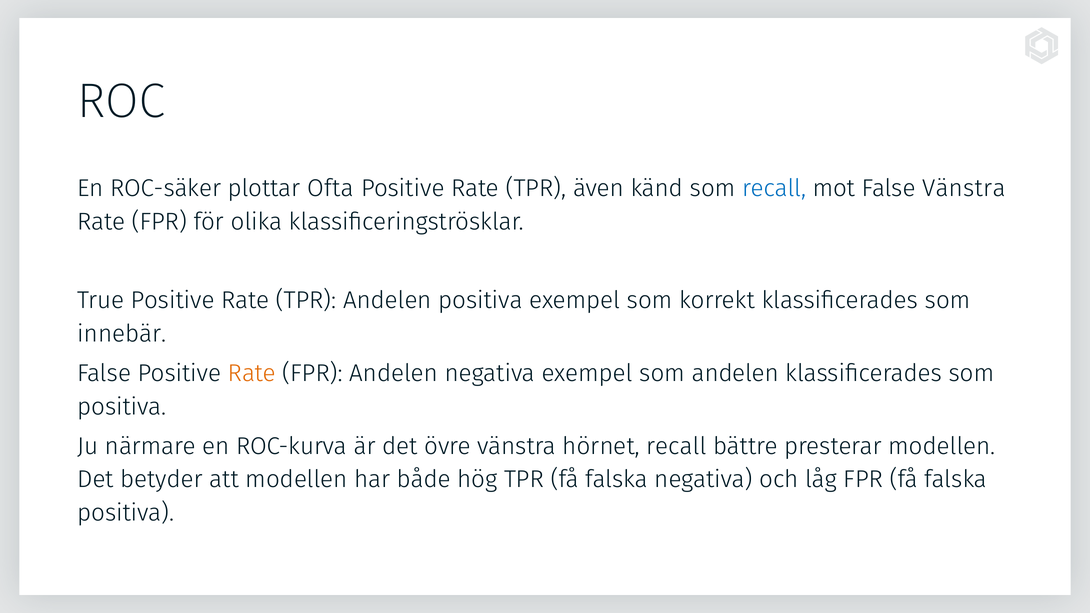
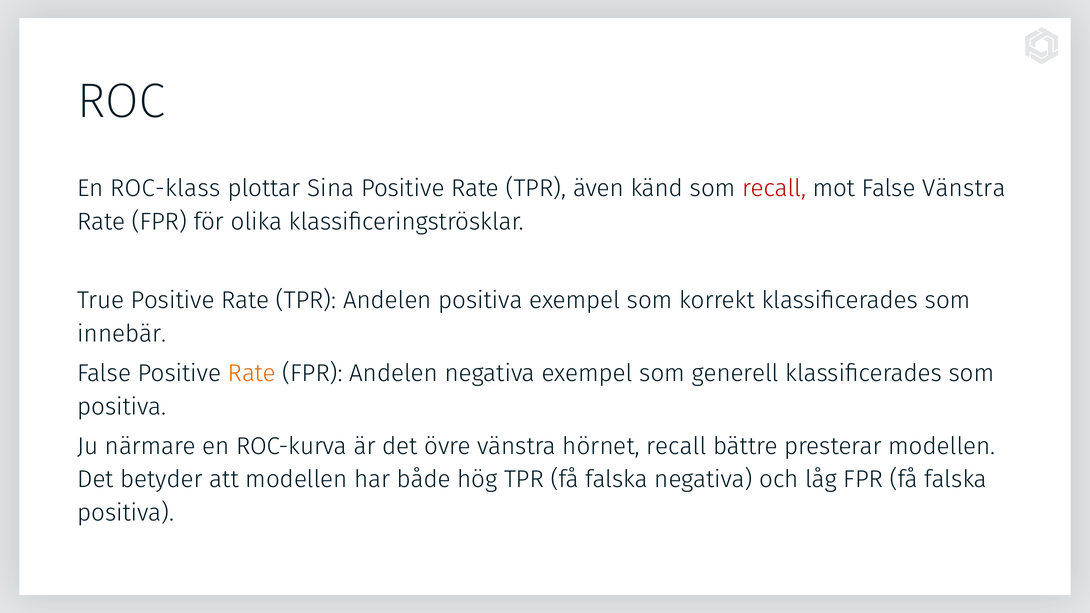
ROC-säker: ROC-säker -> ROC-klass
Ofta: Ofta -> Sina
recall at (774, 188) colour: blue -> red
som andelen: andelen -> generell
